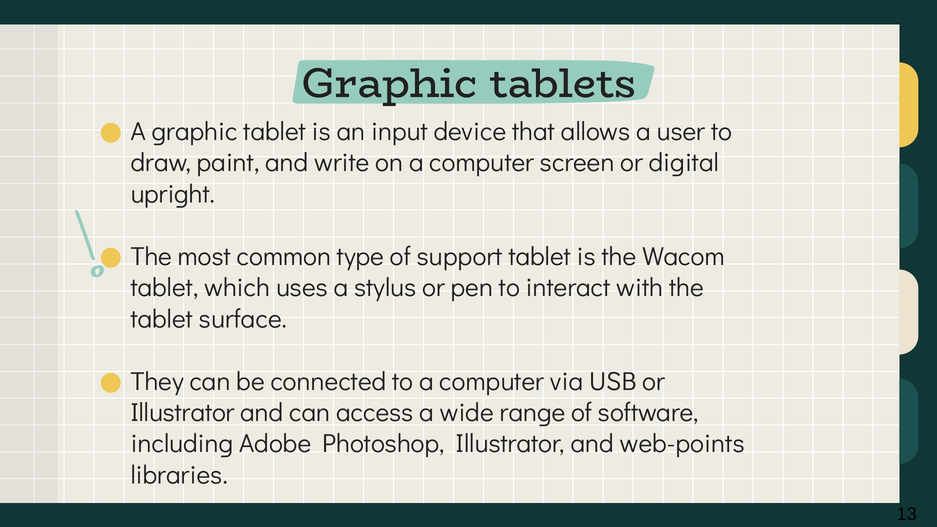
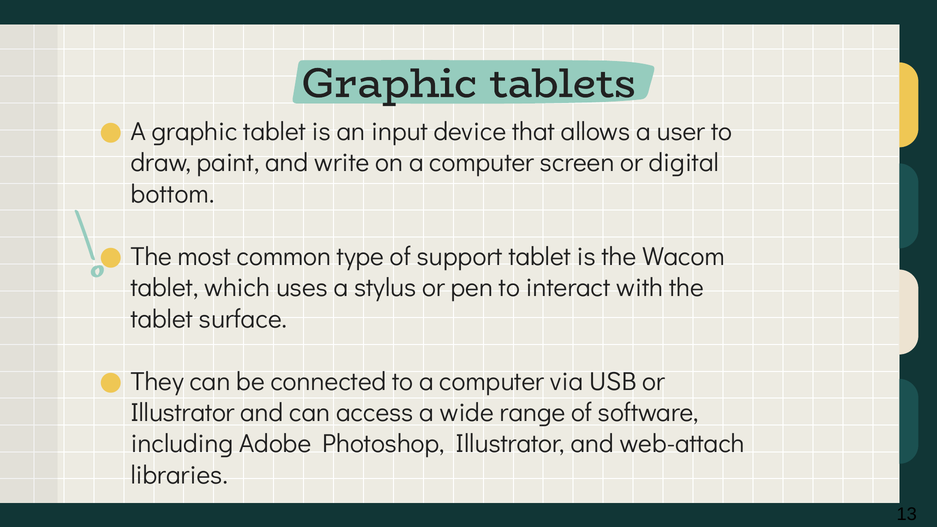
upright: upright -> bottom
web-points: web-points -> web-attach
